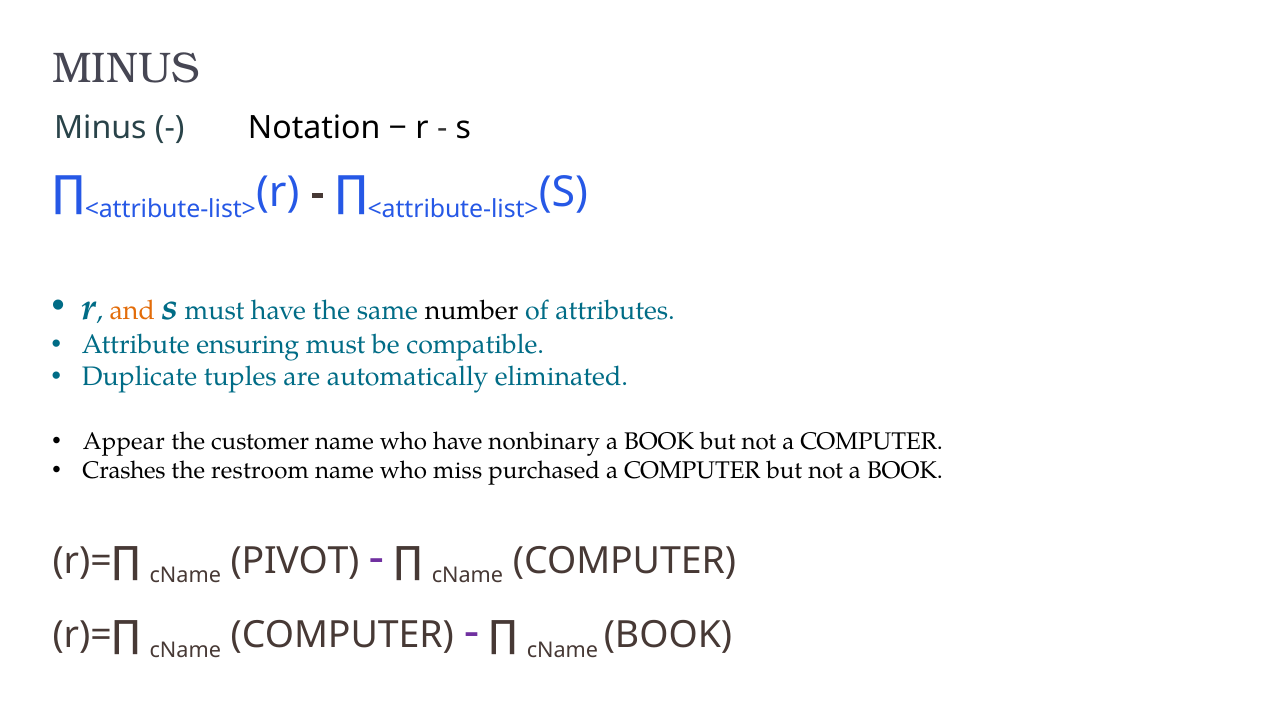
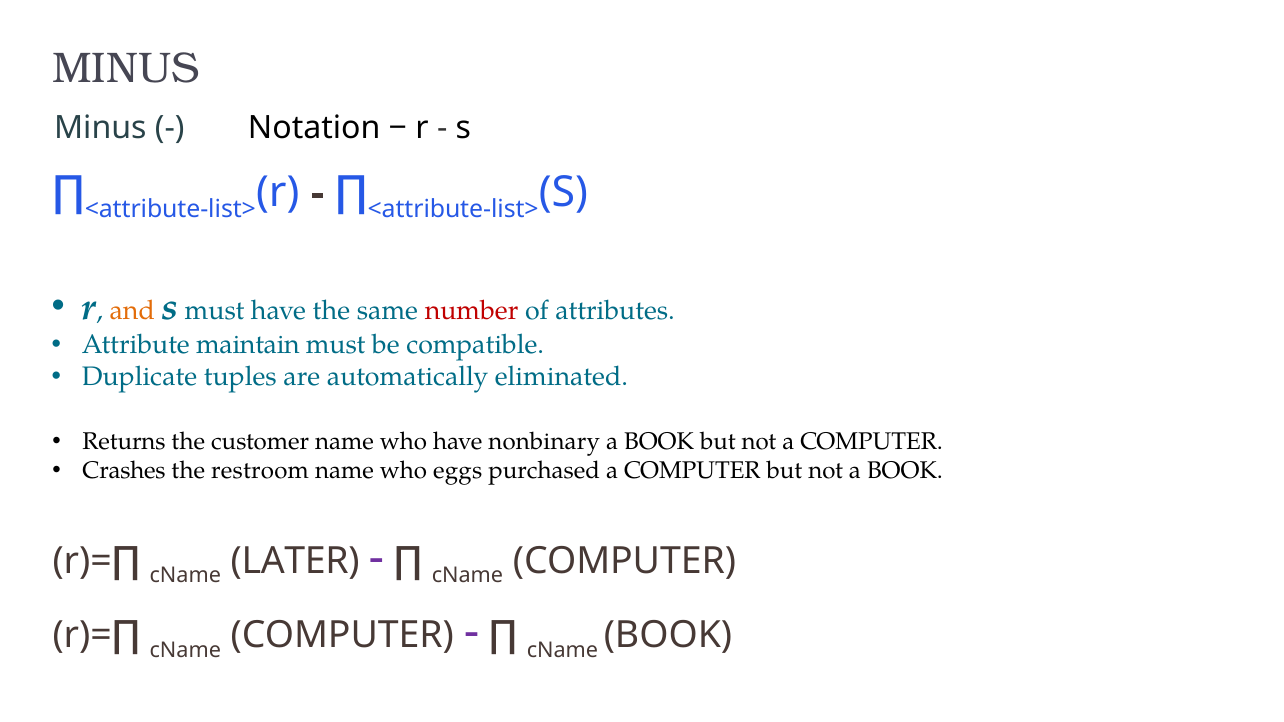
number colour: black -> red
ensuring: ensuring -> maintain
Appear: Appear -> Returns
miss: miss -> eggs
PIVOT: PIVOT -> LATER
